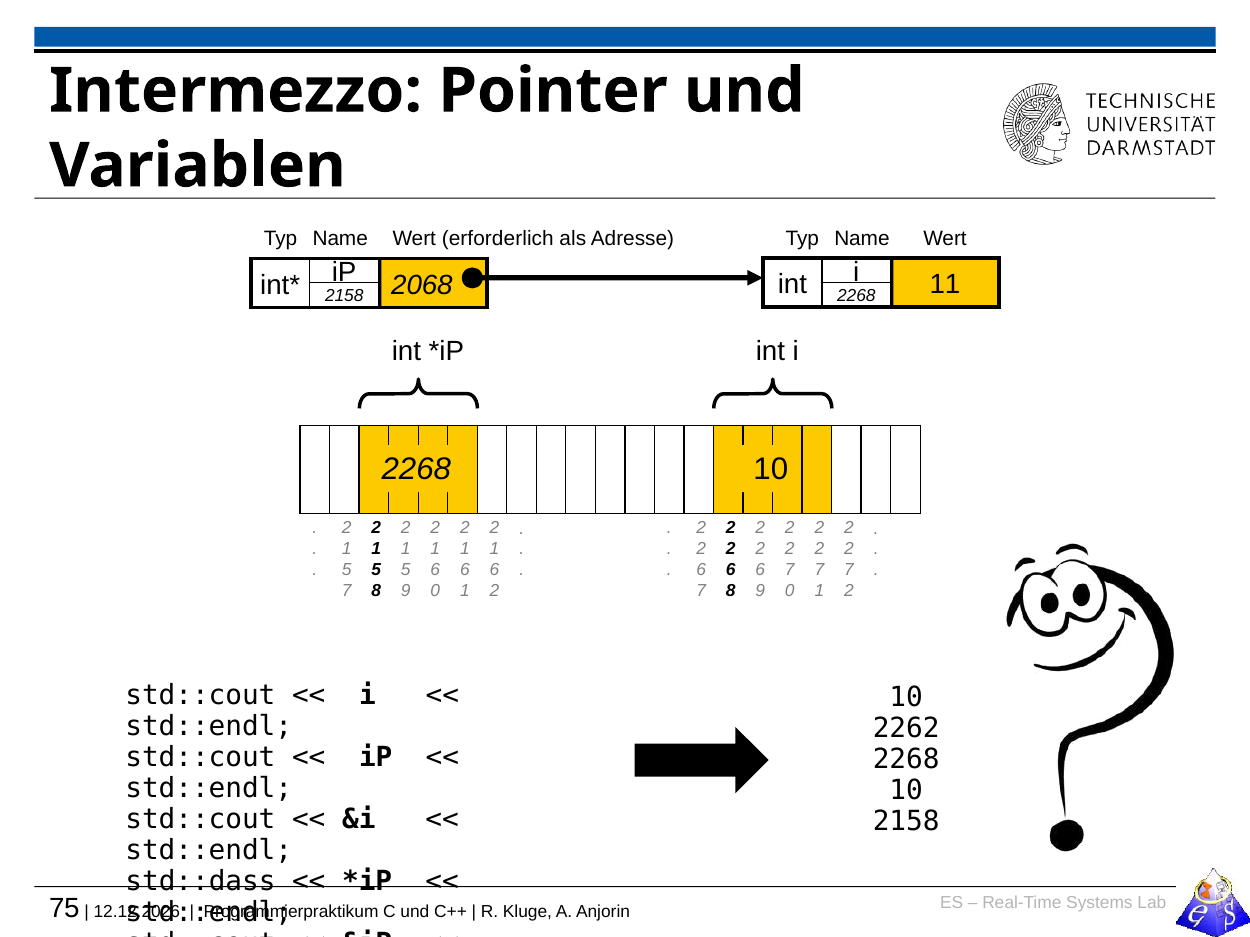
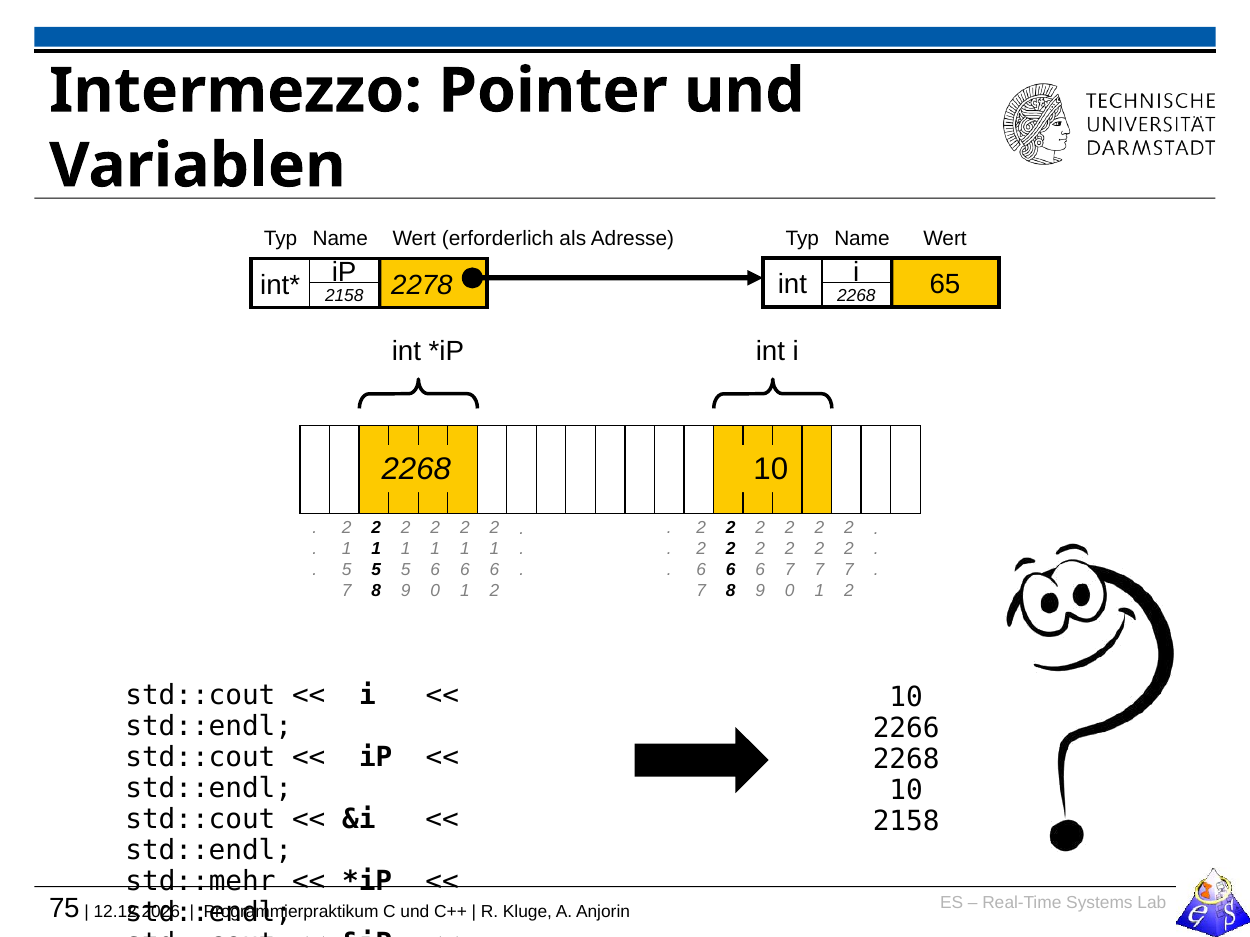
2068: 2068 -> 2278
11: 11 -> 65
2262: 2262 -> 2266
std::dass: std::dass -> std::mehr
